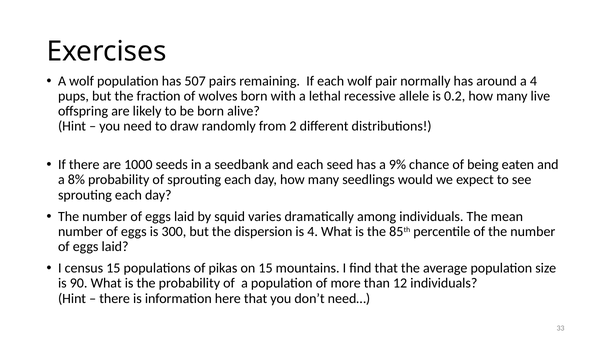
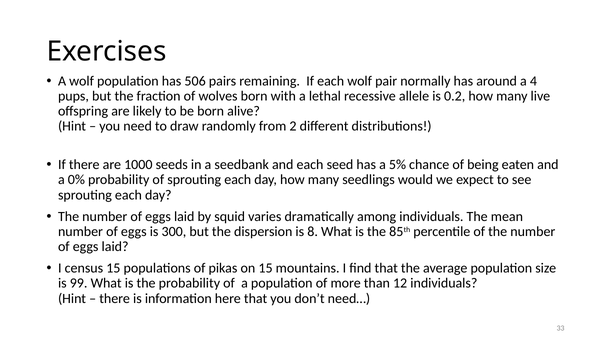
507: 507 -> 506
9%: 9% -> 5%
8%: 8% -> 0%
is 4: 4 -> 8
90: 90 -> 99
